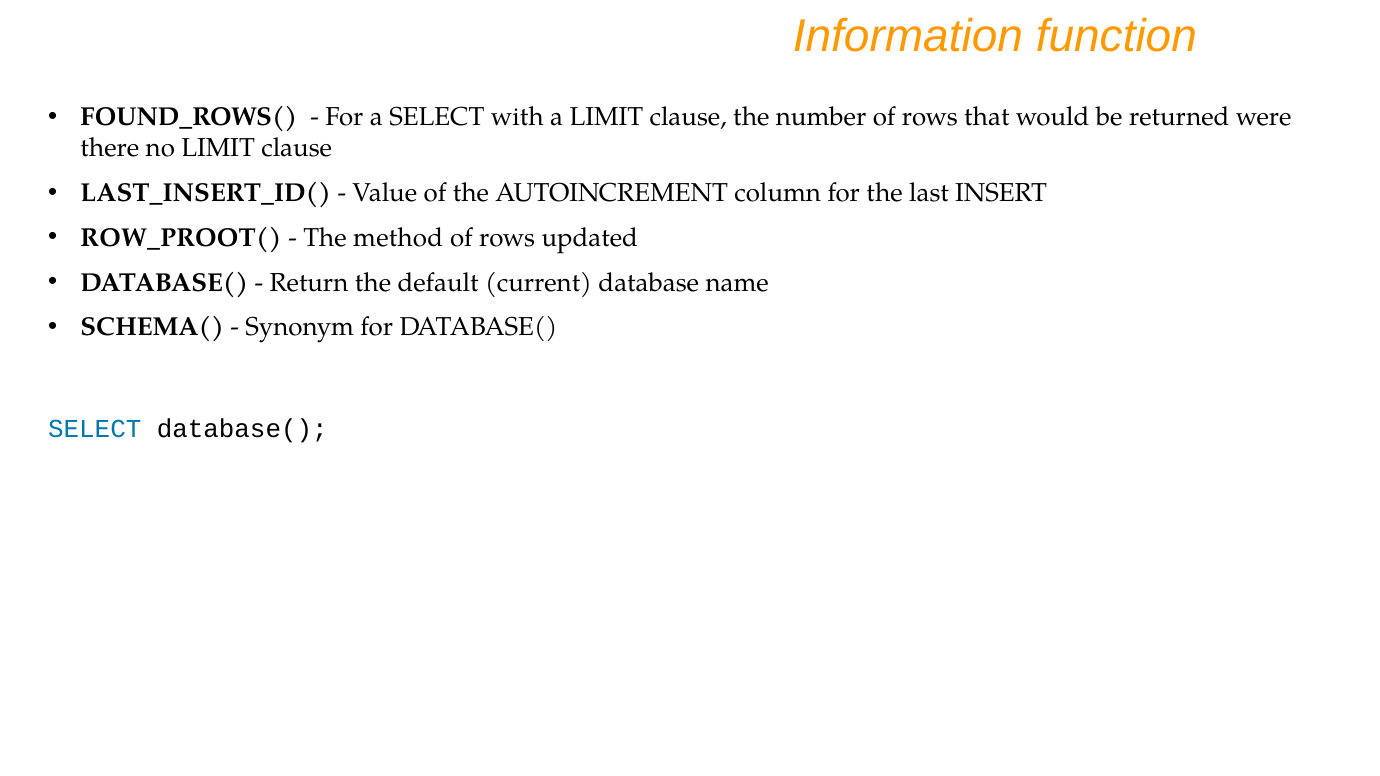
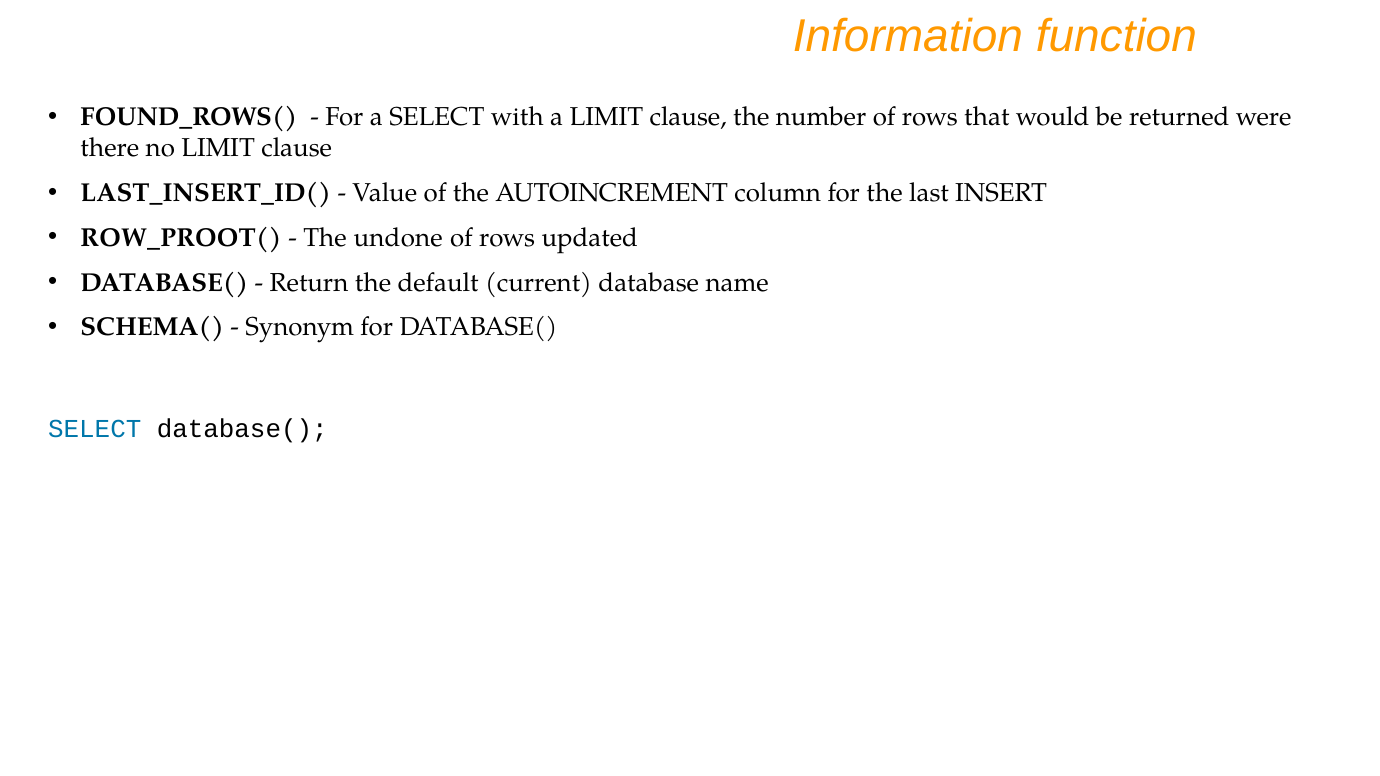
method: method -> undone
